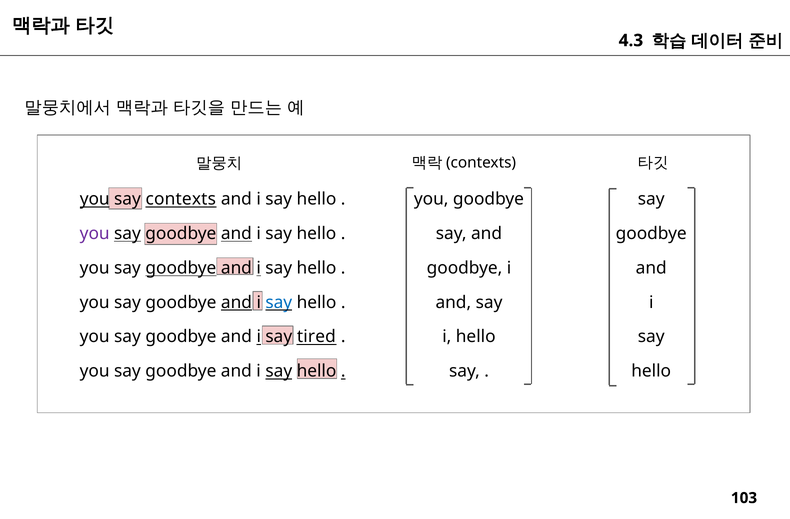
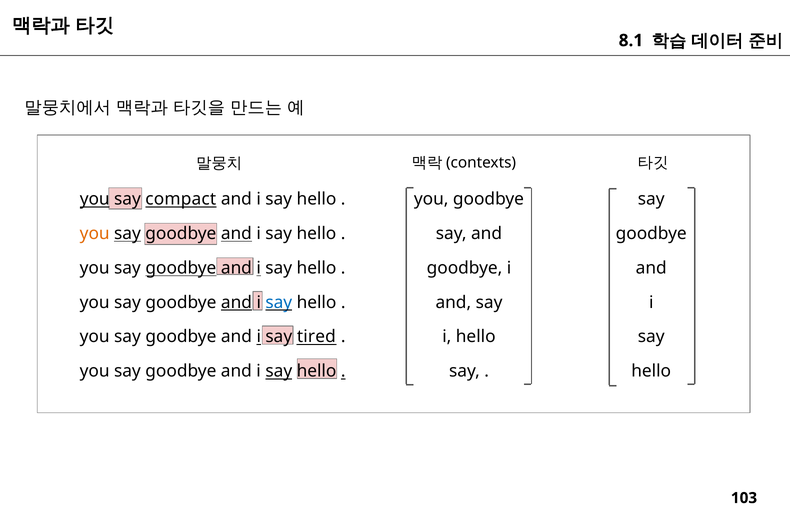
4.3: 4.3 -> 8.1
contexts: contexts -> compact
you at (95, 233) colour: purple -> orange
